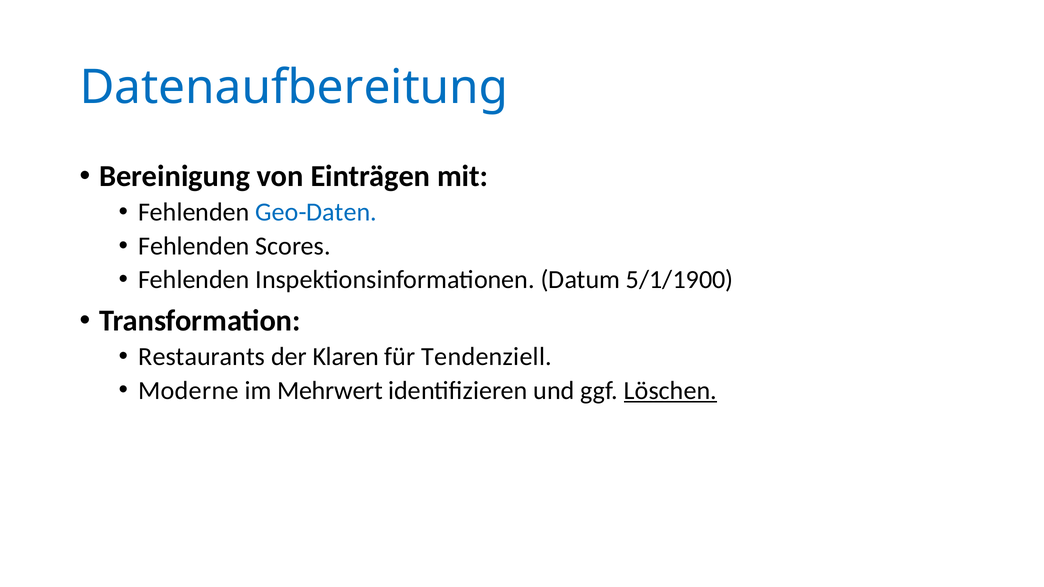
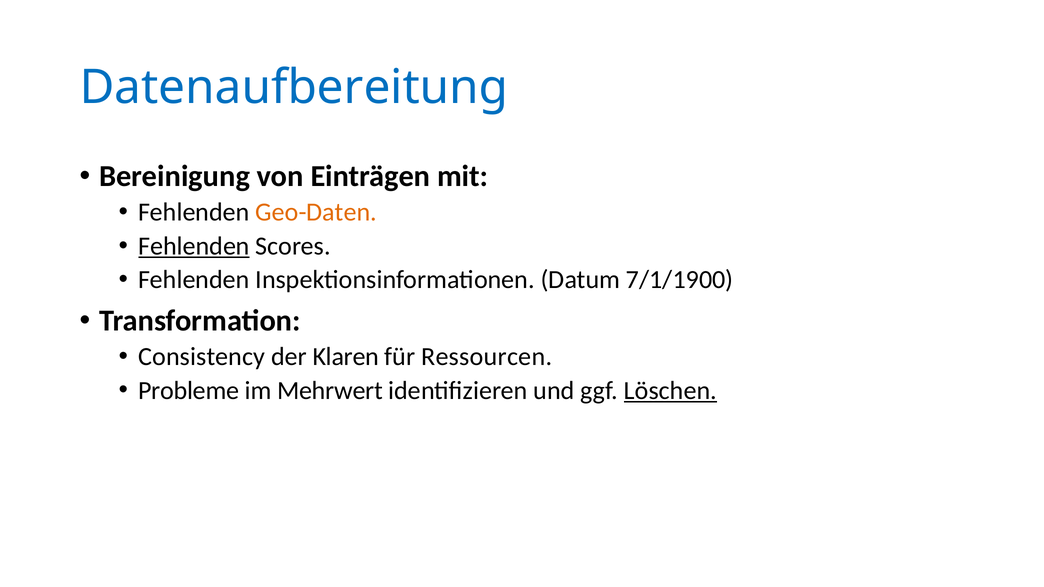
Geo-Daten colour: blue -> orange
Fehlenden at (194, 246) underline: none -> present
5/1/1900: 5/1/1900 -> 7/1/1900
Restaurants: Restaurants -> Consistency
Tendenziell: Tendenziell -> Ressourcen
Moderne: Moderne -> Probleme
